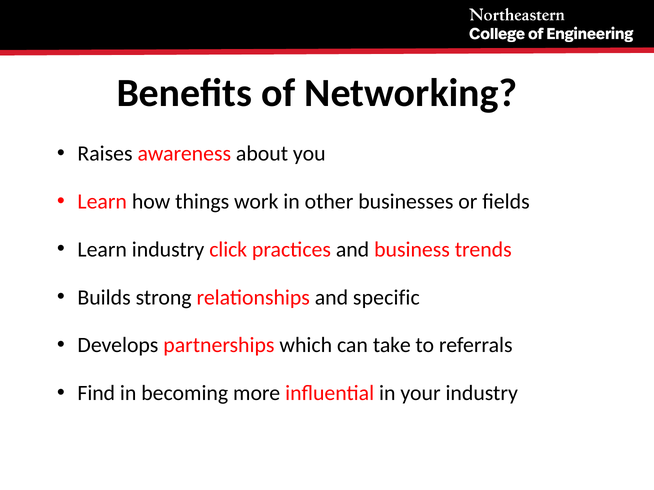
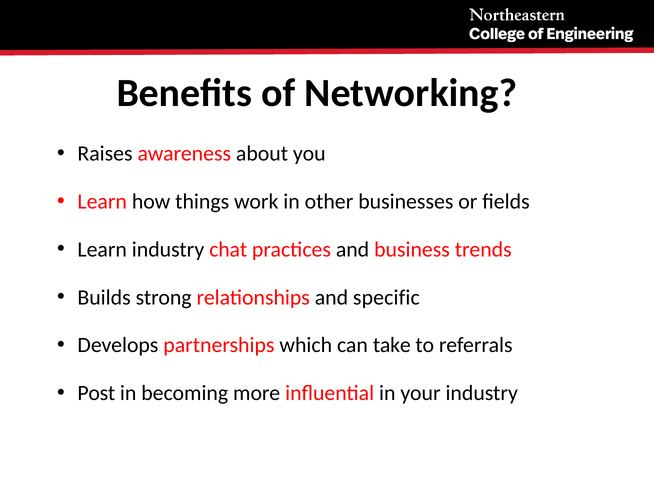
click: click -> chat
Find: Find -> Post
